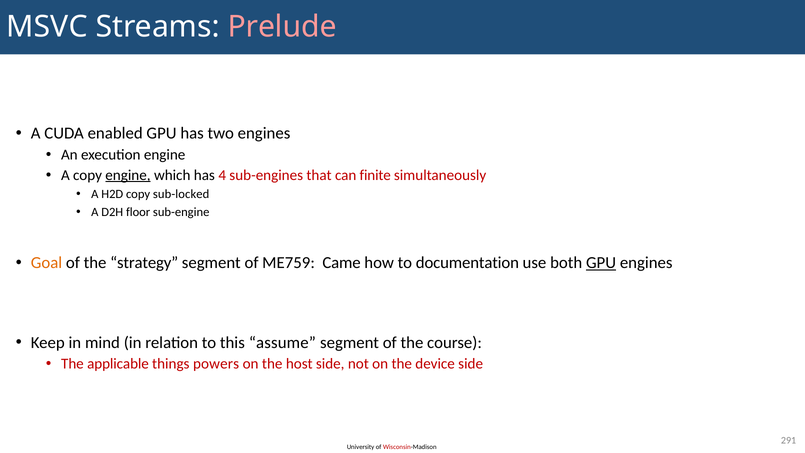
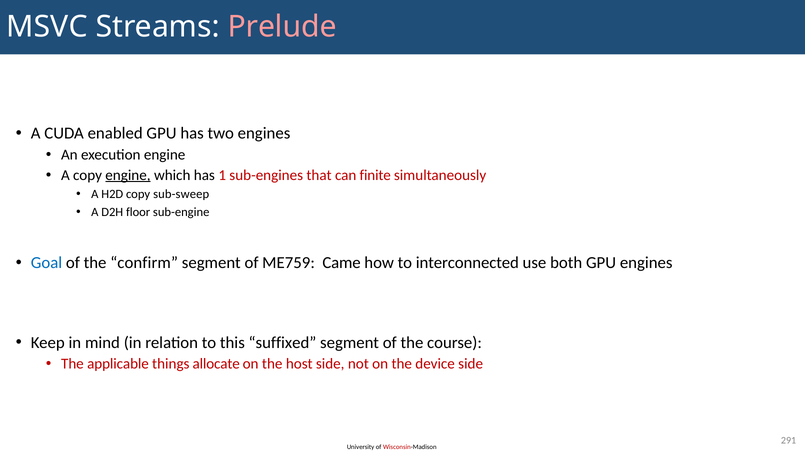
4: 4 -> 1
sub-locked: sub-locked -> sub-sweep
Goal colour: orange -> blue
strategy: strategy -> confirm
documentation: documentation -> interconnected
GPU at (601, 263) underline: present -> none
assume: assume -> suffixed
powers: powers -> allocate
